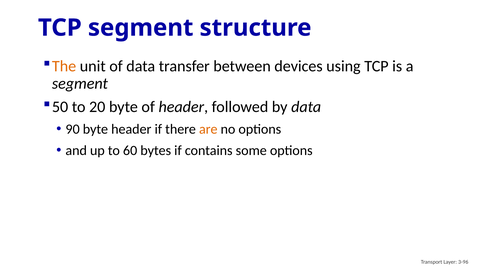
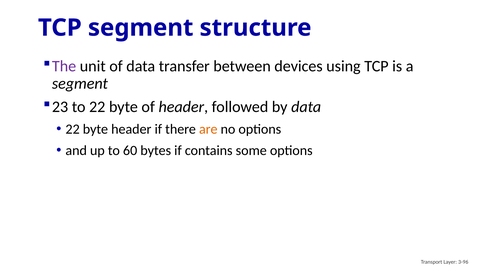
The colour: orange -> purple
50: 50 -> 23
to 20: 20 -> 22
90 at (73, 129): 90 -> 22
